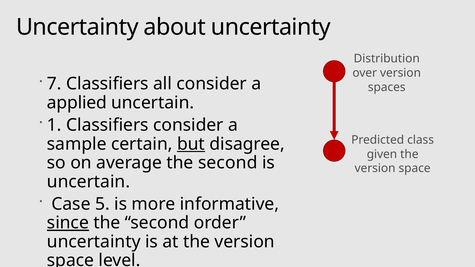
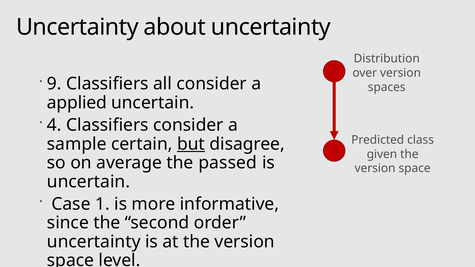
7: 7 -> 9
1: 1 -> 4
average the second: second -> passed
5: 5 -> 1
since underline: present -> none
